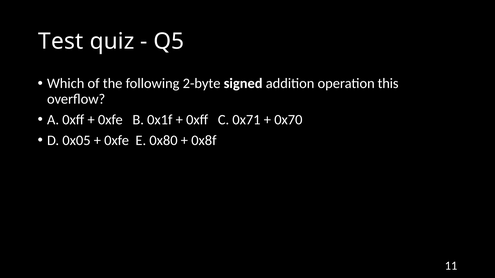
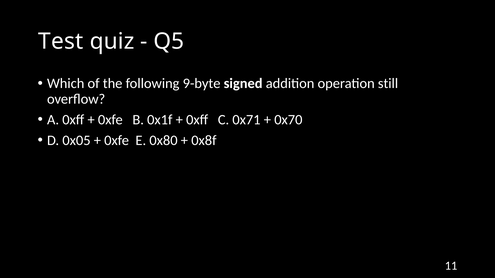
2-byte: 2-byte -> 9-byte
this: this -> still
